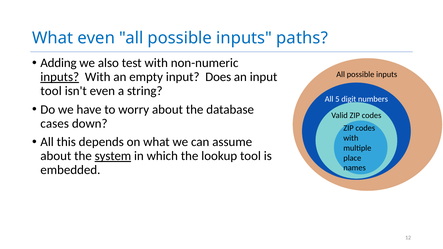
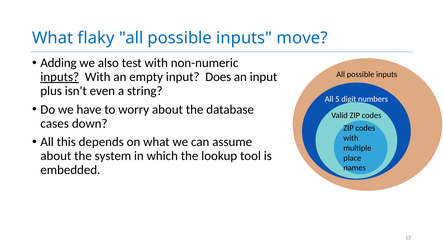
What even: even -> flaky
paths: paths -> move
tool at (51, 91): tool -> plus
system underline: present -> none
